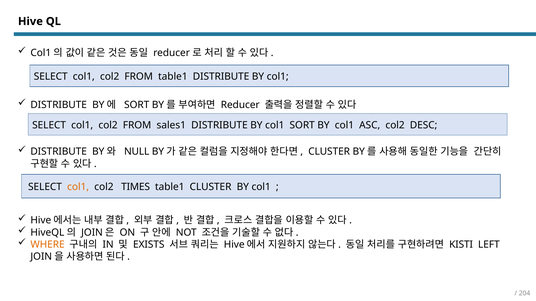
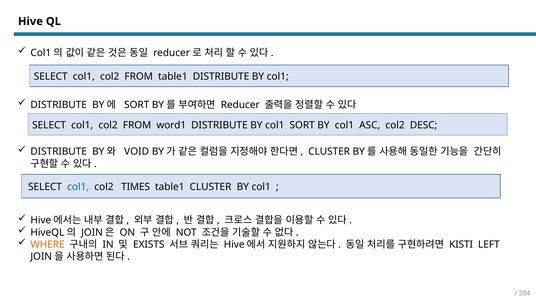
sales1: sales1 -> word1
NULL: NULL -> VOID
col1 at (78, 187) colour: orange -> blue
